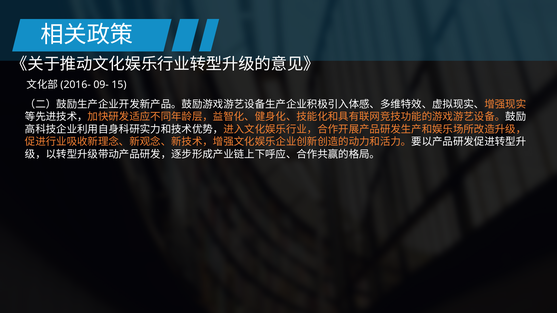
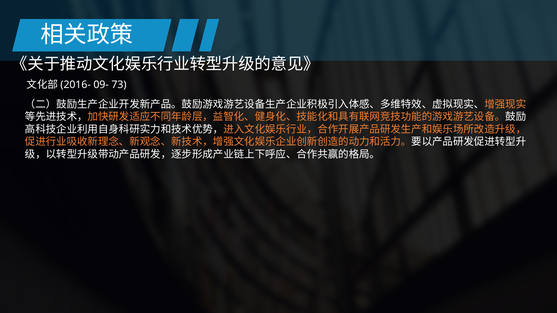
15: 15 -> 73
